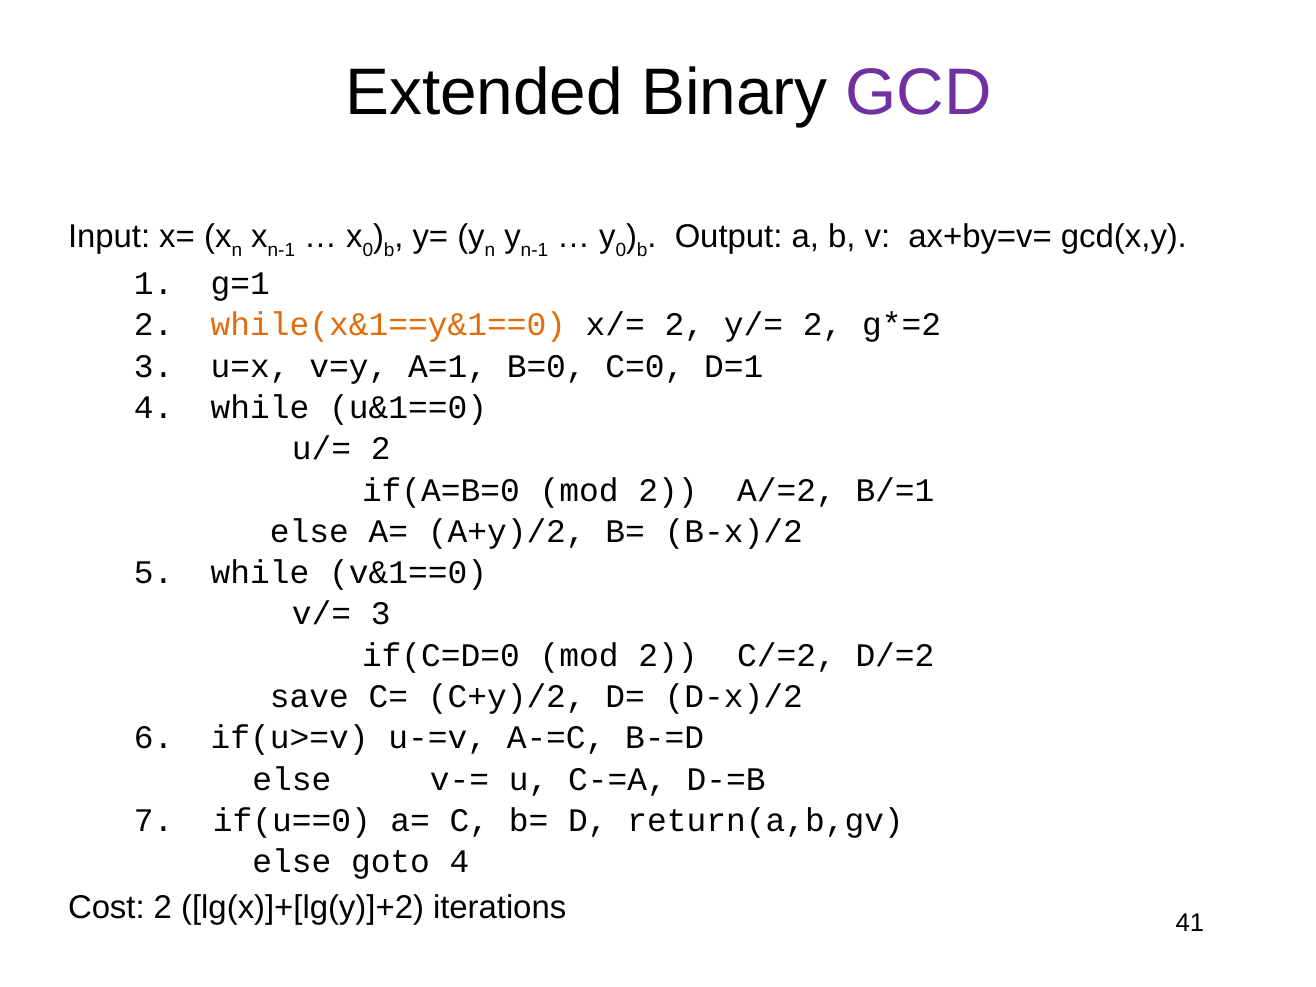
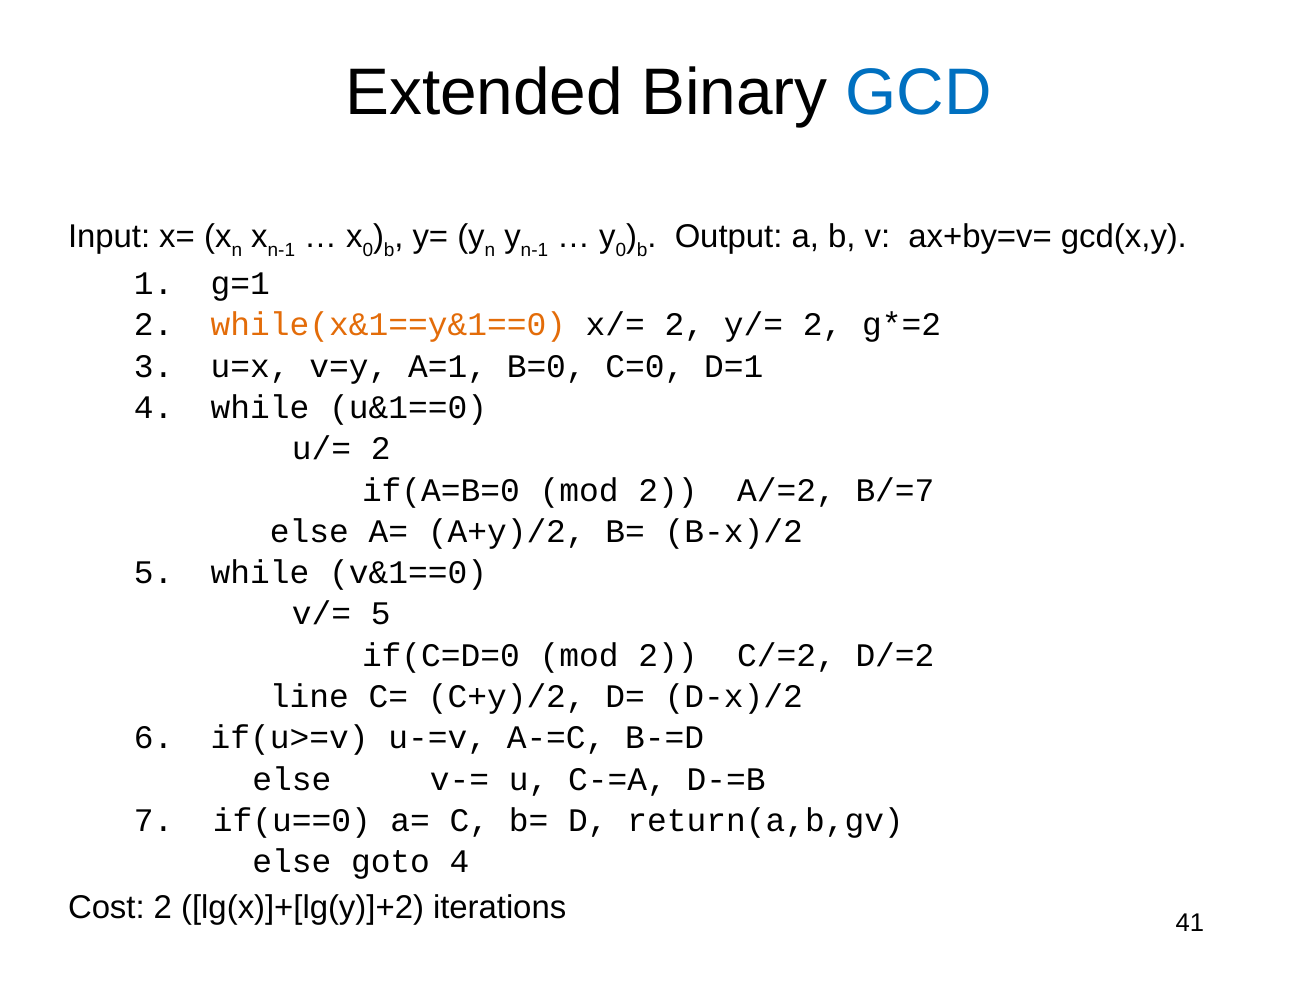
GCD colour: purple -> blue
B/=1: B/=1 -> B/=7
v/= 3: 3 -> 5
save: save -> line
